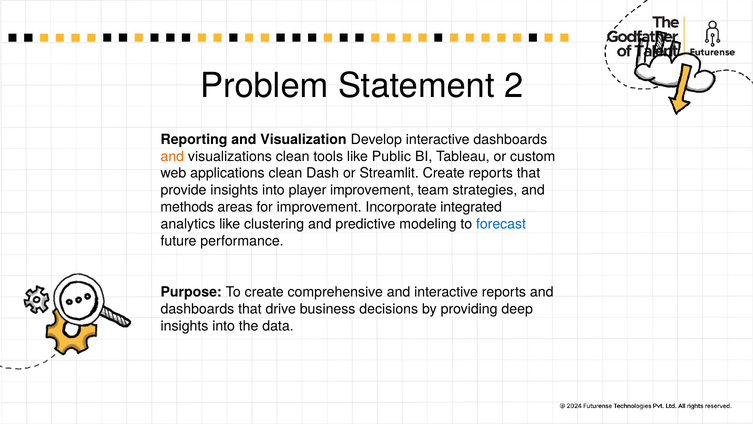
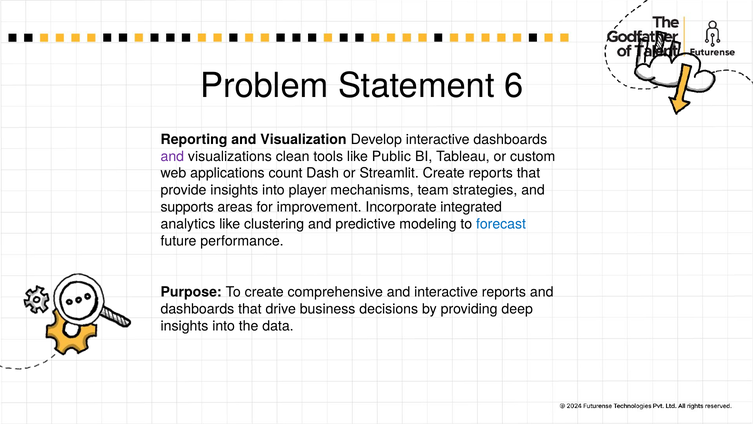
2: 2 -> 6
and at (172, 156) colour: orange -> purple
applications clean: clean -> count
player improvement: improvement -> mechanisms
methods: methods -> supports
